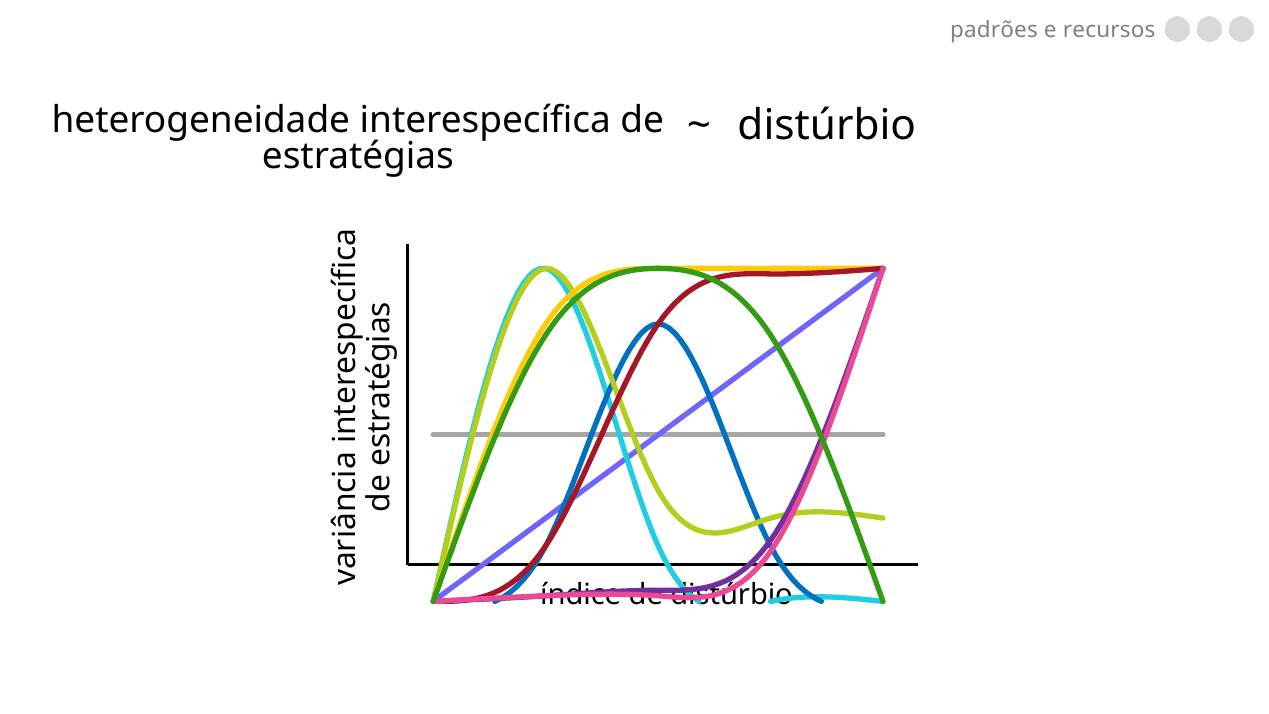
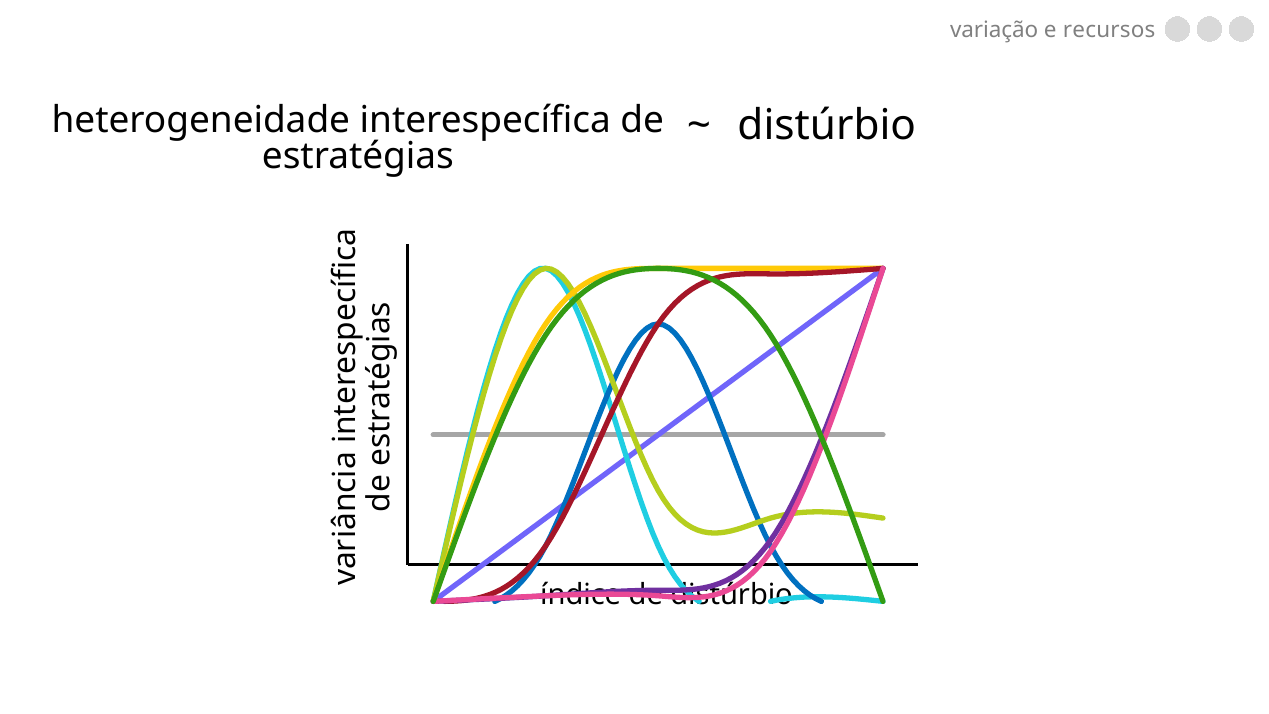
padrões: padrões -> variação
